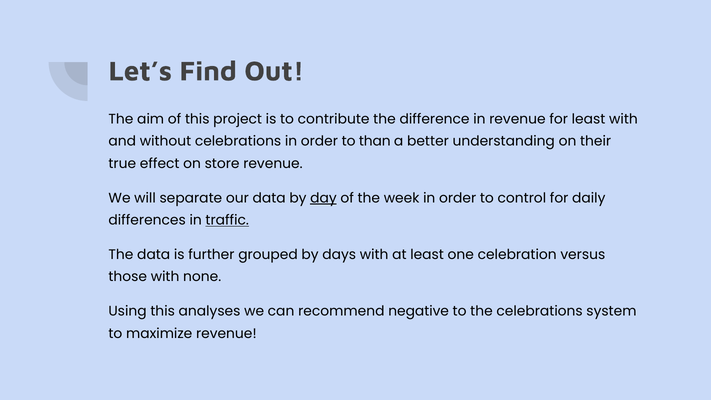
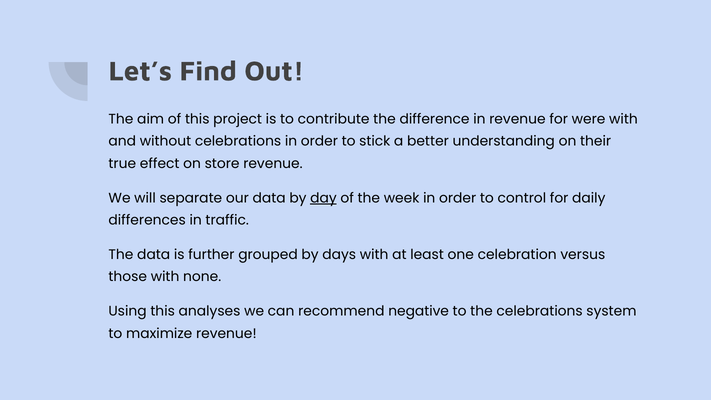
for least: least -> were
than: than -> stick
traffic underline: present -> none
